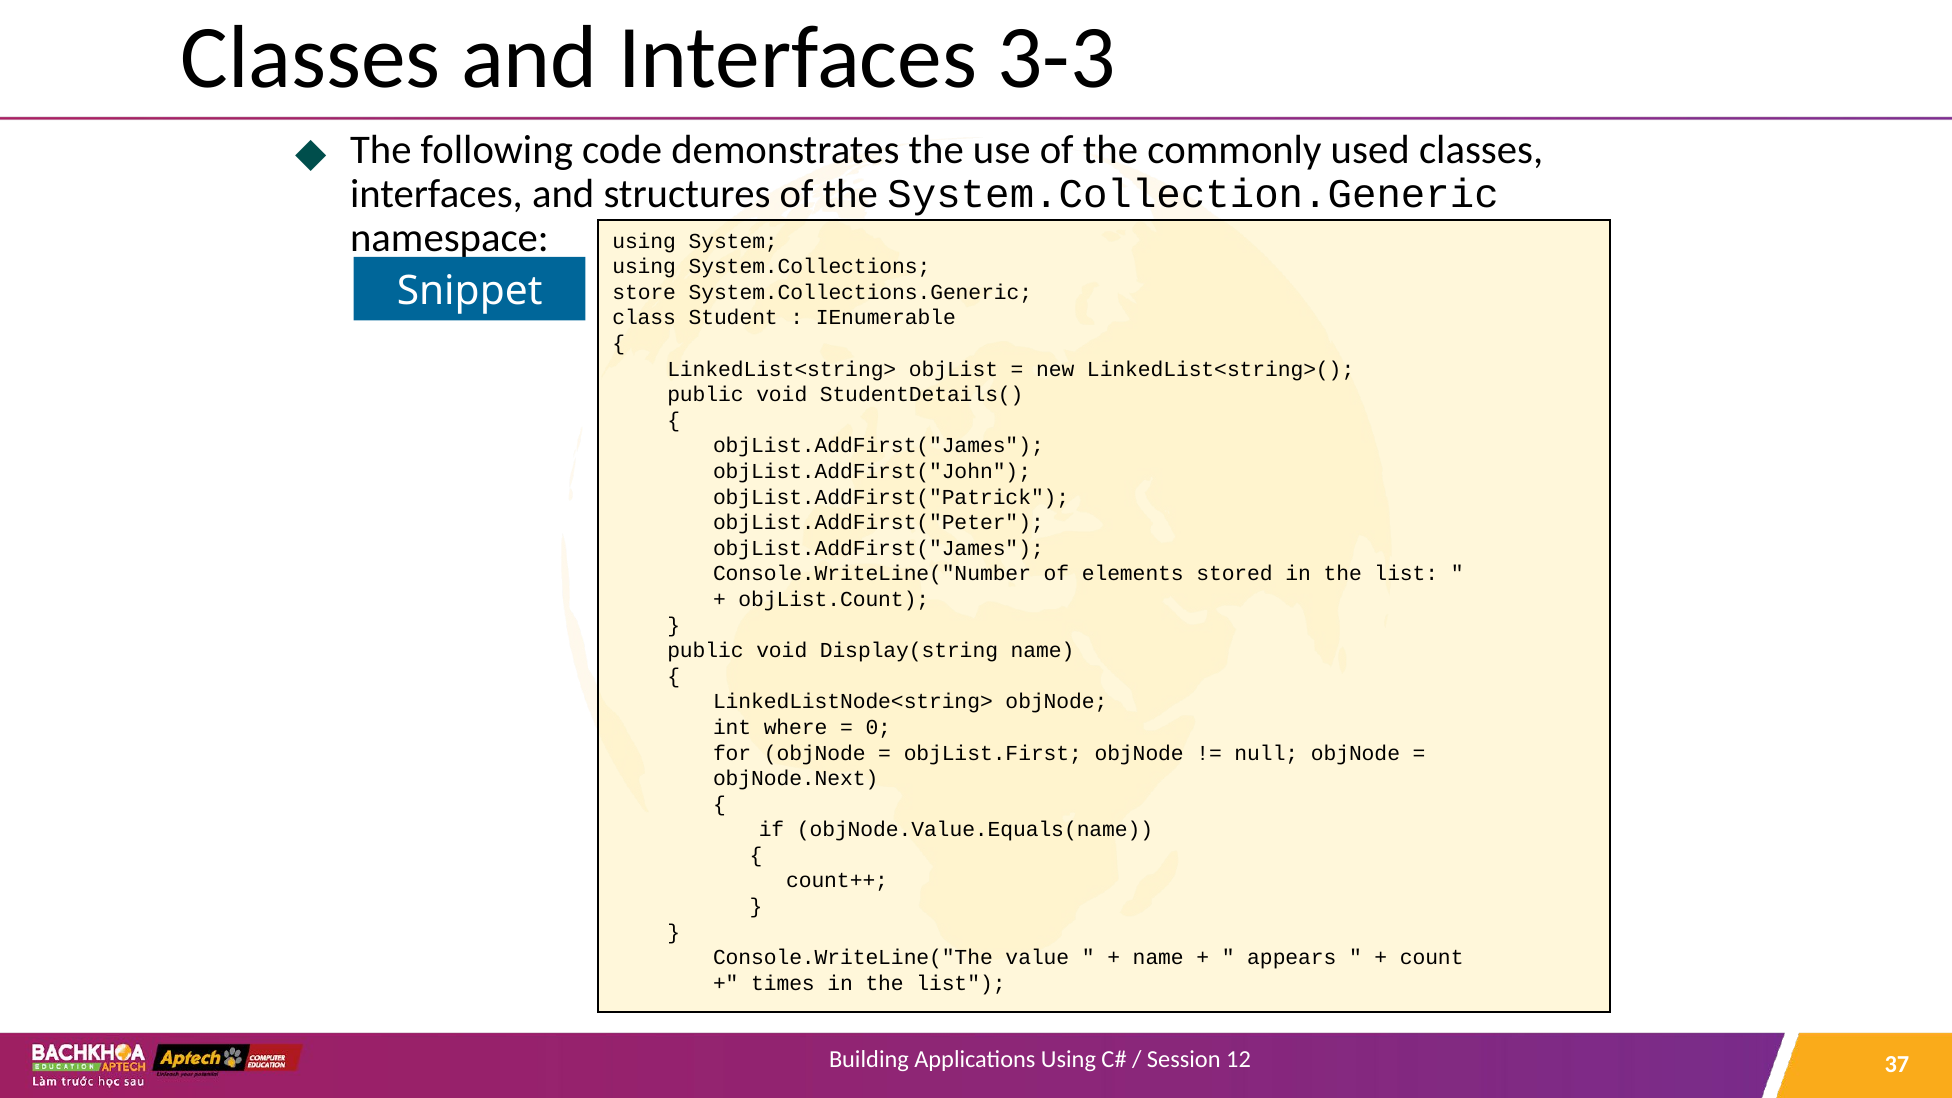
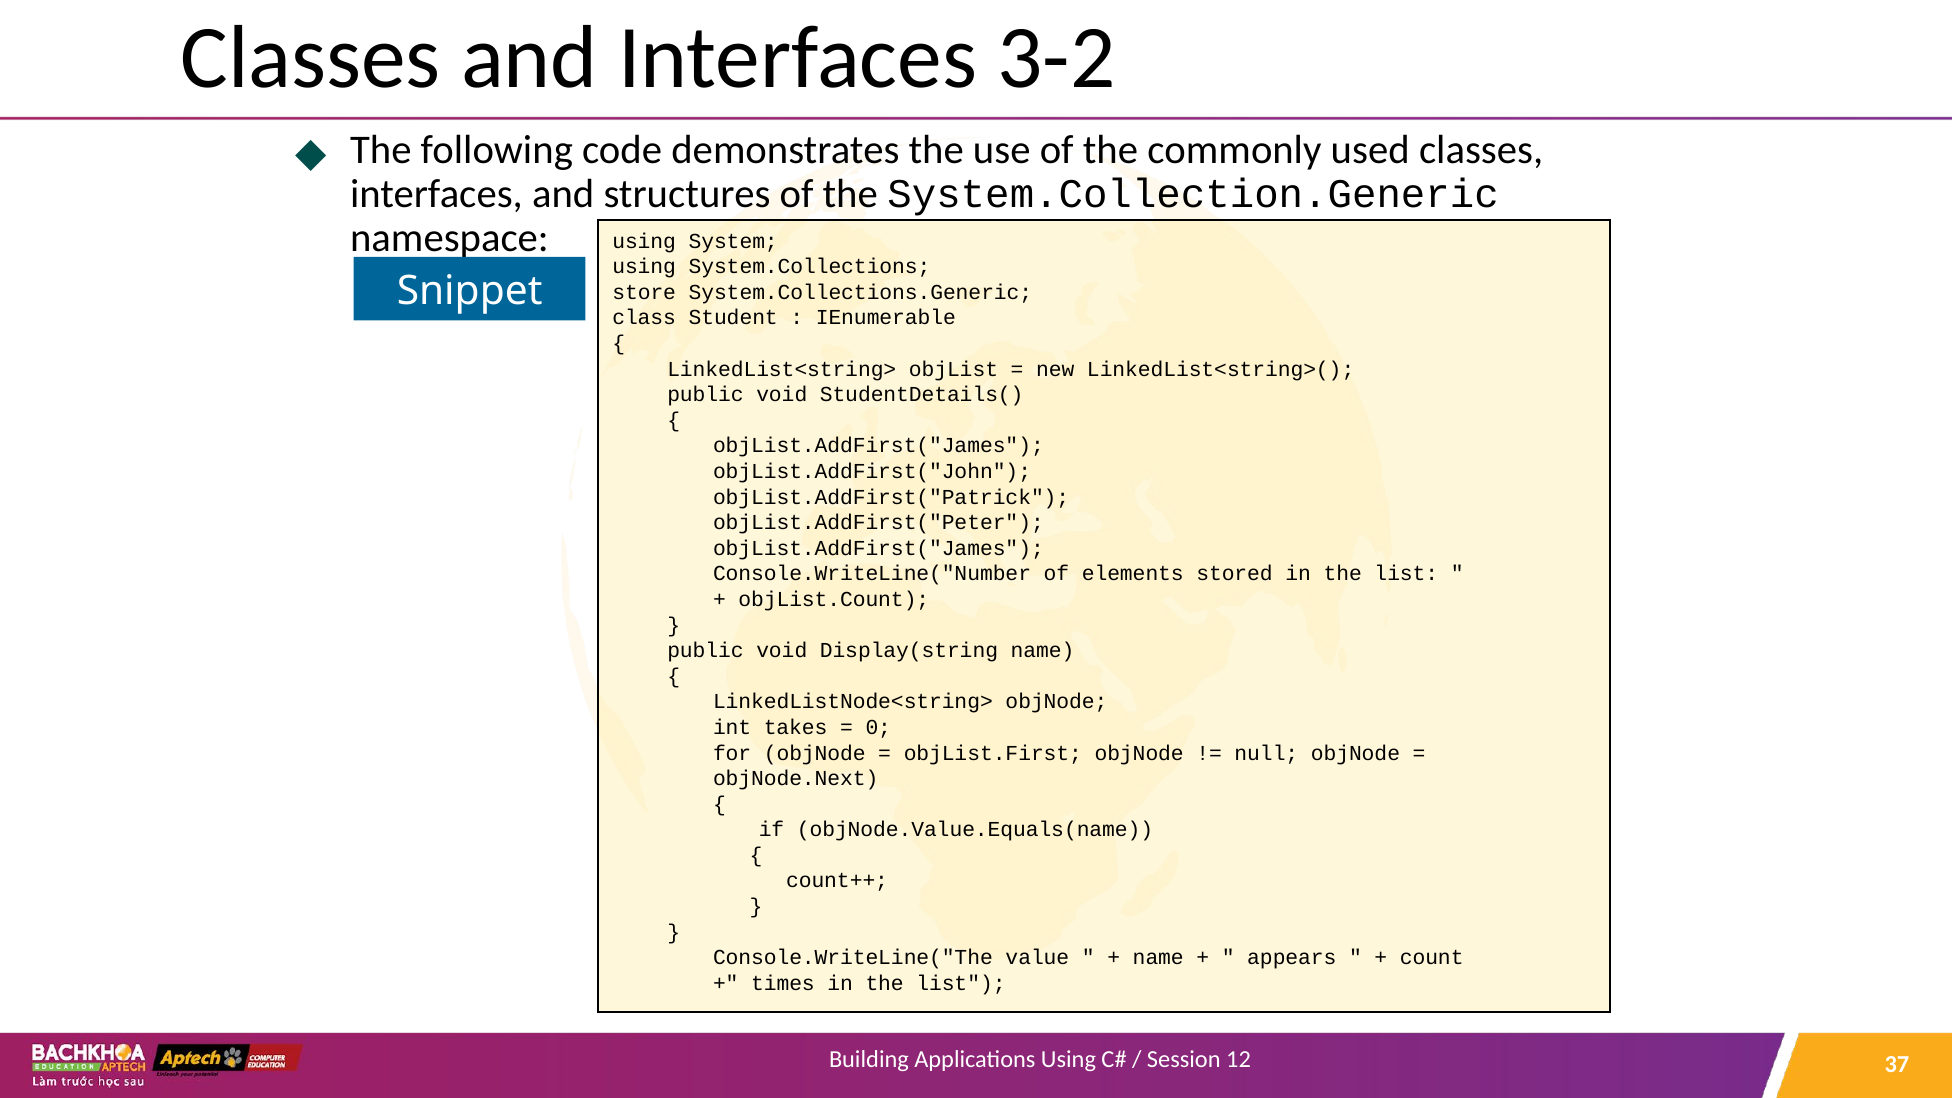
3-3: 3-3 -> 3-2
where: where -> takes
